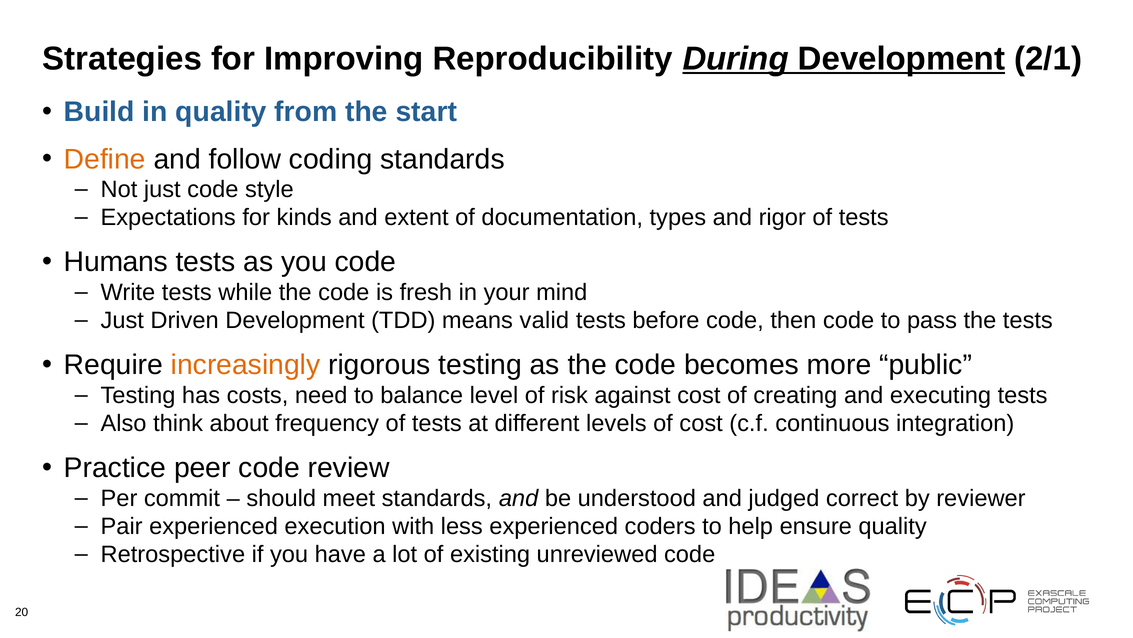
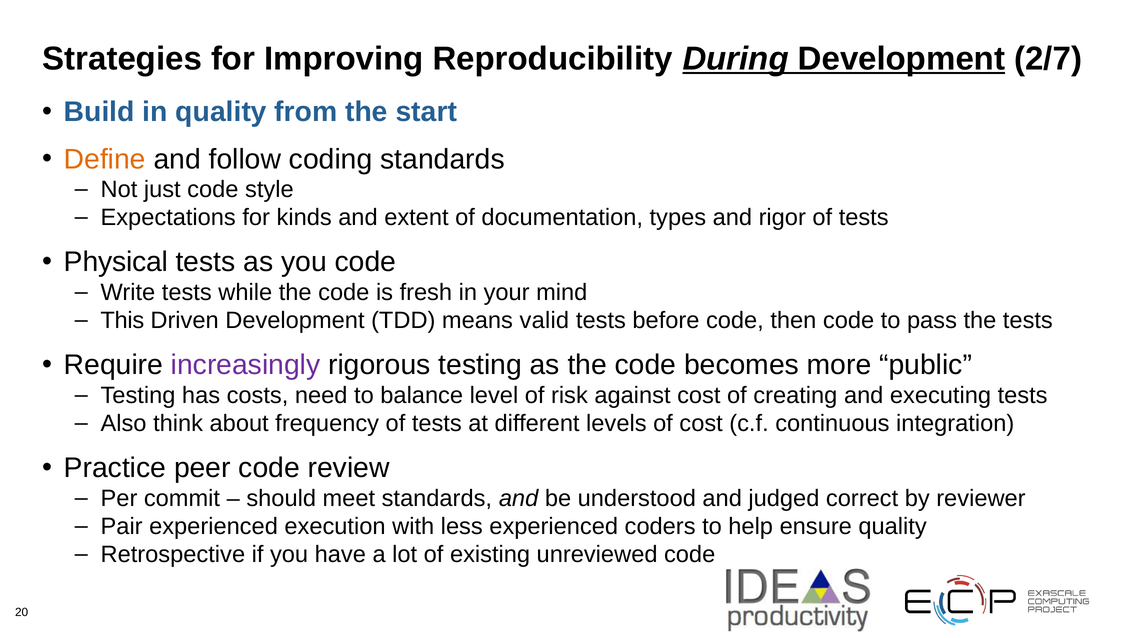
2/1: 2/1 -> 2/7
Humans: Humans -> Physical
Just at (122, 320): Just -> This
increasingly colour: orange -> purple
